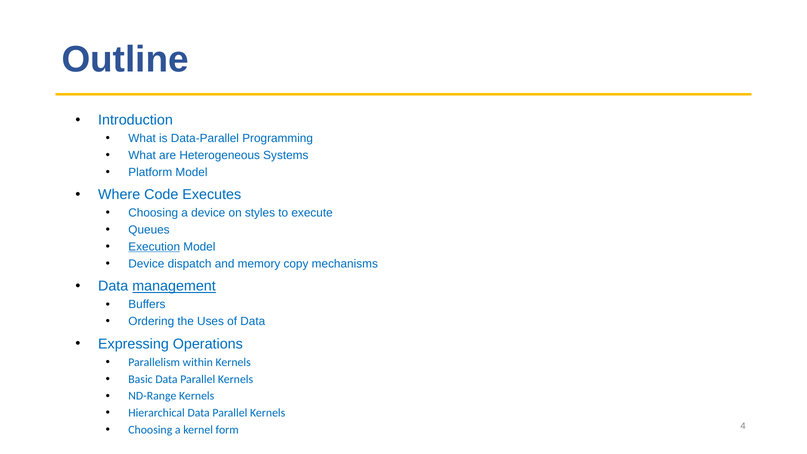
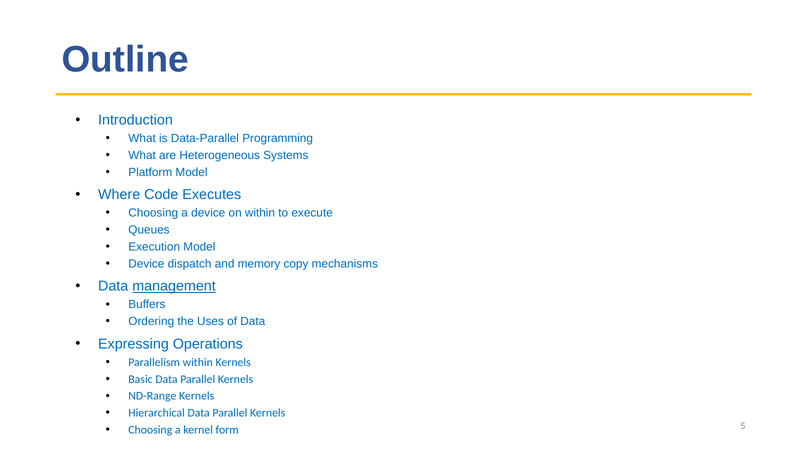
on styles: styles -> within
Execution underline: present -> none
4: 4 -> 5
